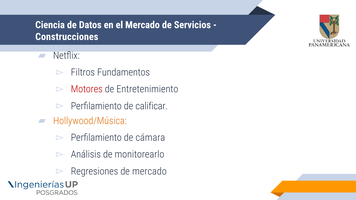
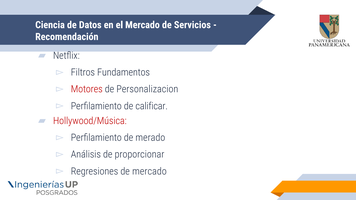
Construcciones: Construcciones -> Recomendación
Entretenimiento: Entretenimiento -> Personalizacion
Hollywood/Música colour: orange -> red
cámara: cámara -> merado
monitorearlo: monitorearlo -> proporcionar
